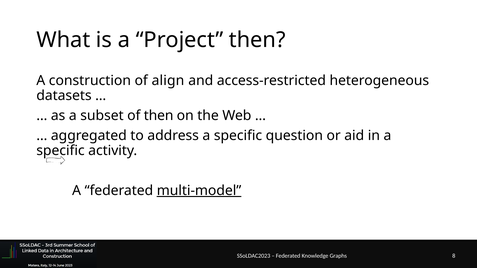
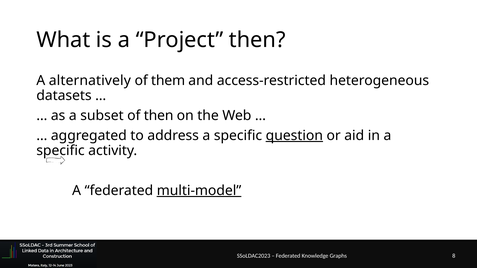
construction: construction -> alternatively
align: align -> them
question underline: none -> present
